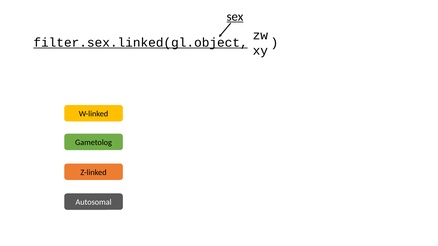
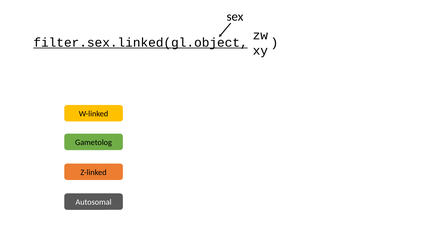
sex underline: present -> none
